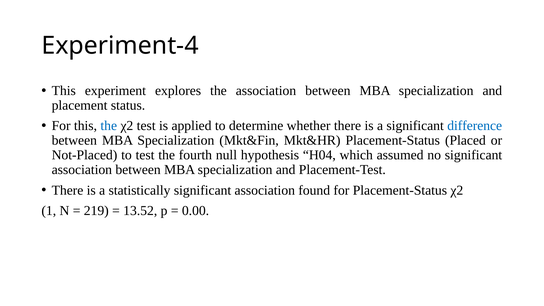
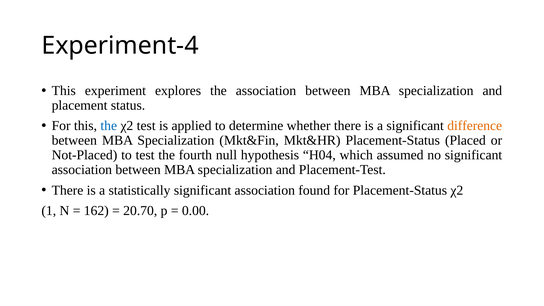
difference colour: blue -> orange
219: 219 -> 162
13.52: 13.52 -> 20.70
